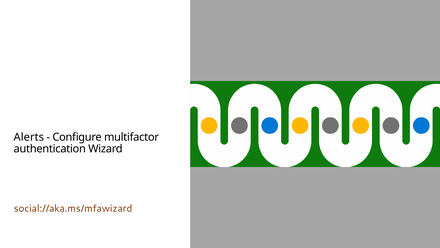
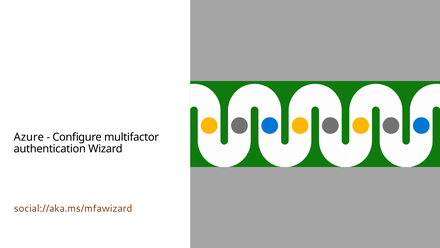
Alerts: Alerts -> Azure
